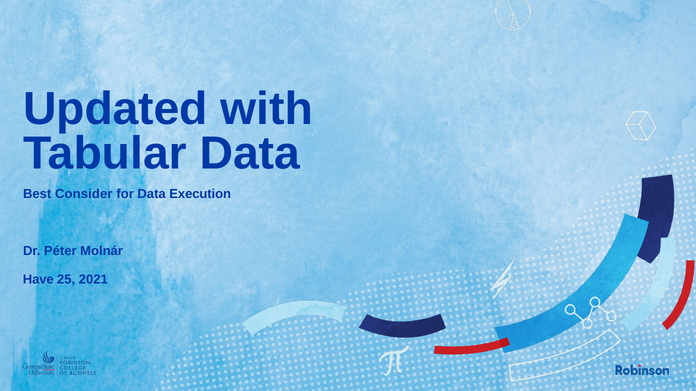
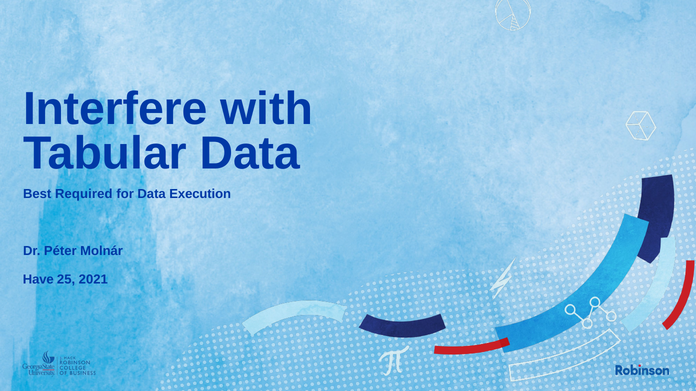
Updated: Updated -> Interfere
Consider: Consider -> Required
